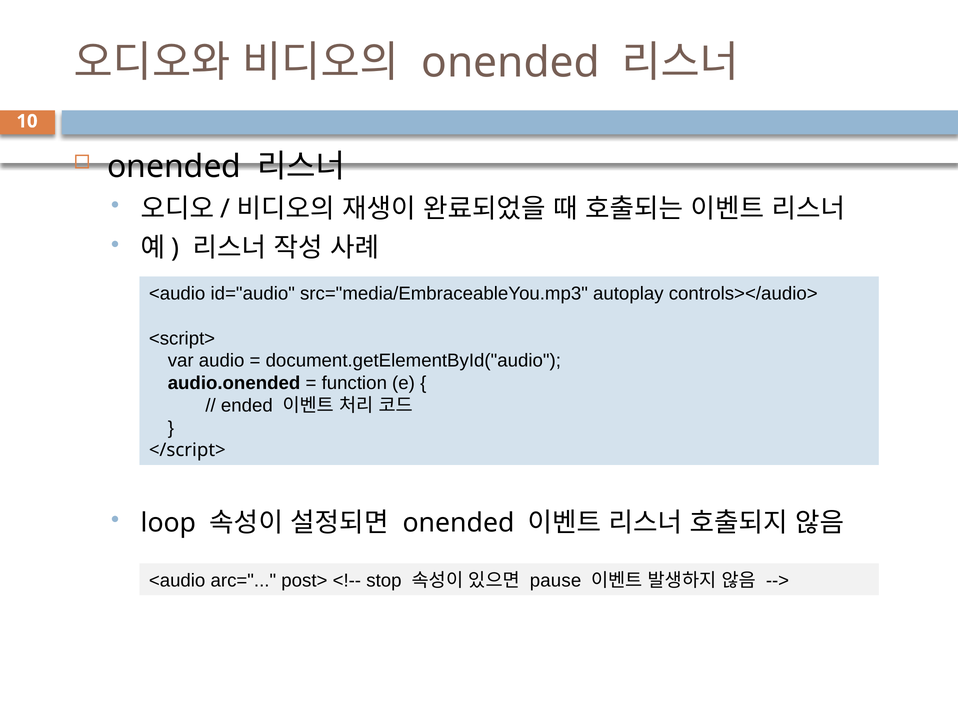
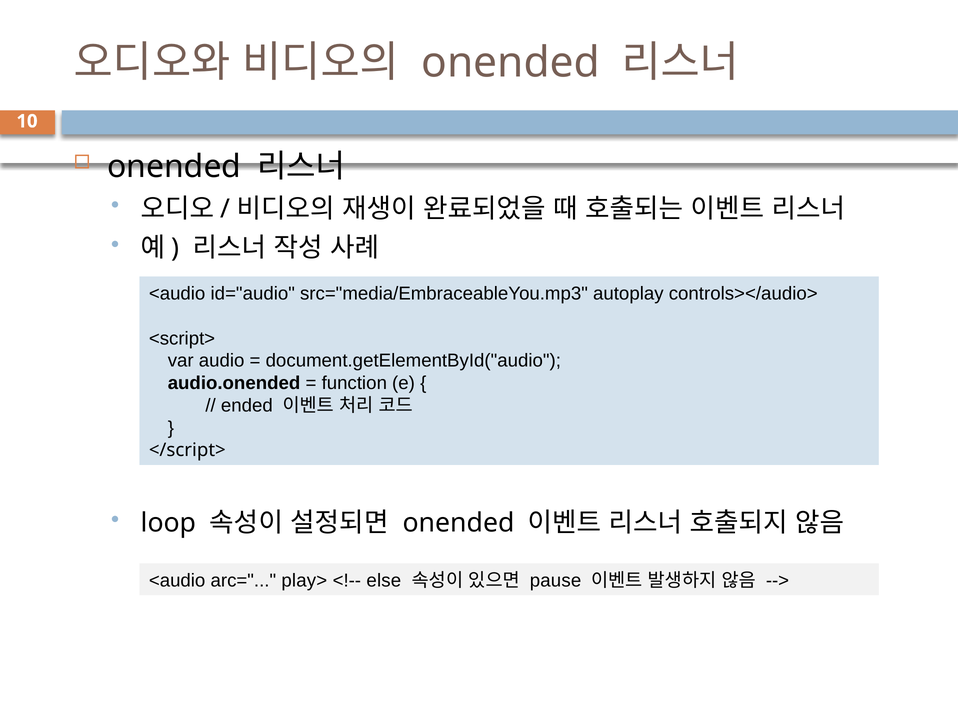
post>: post> -> play>
stop: stop -> else
